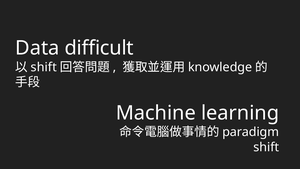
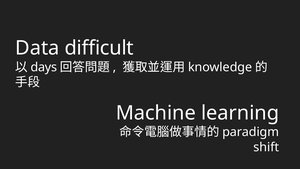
shift at (44, 67): shift -> days
